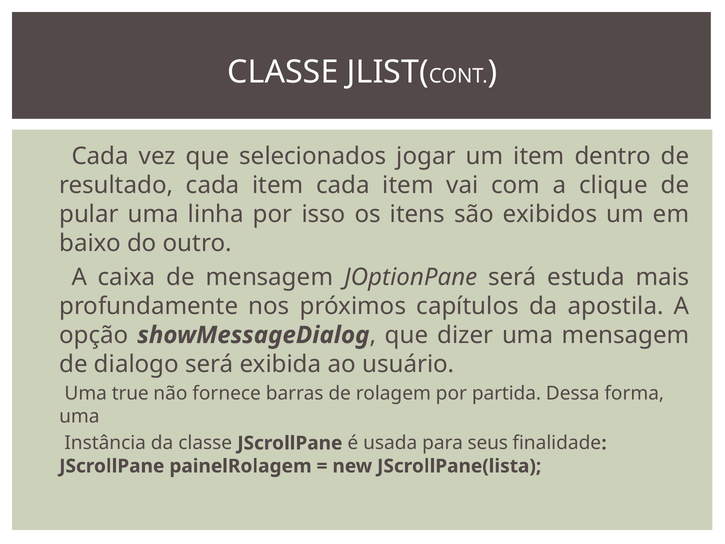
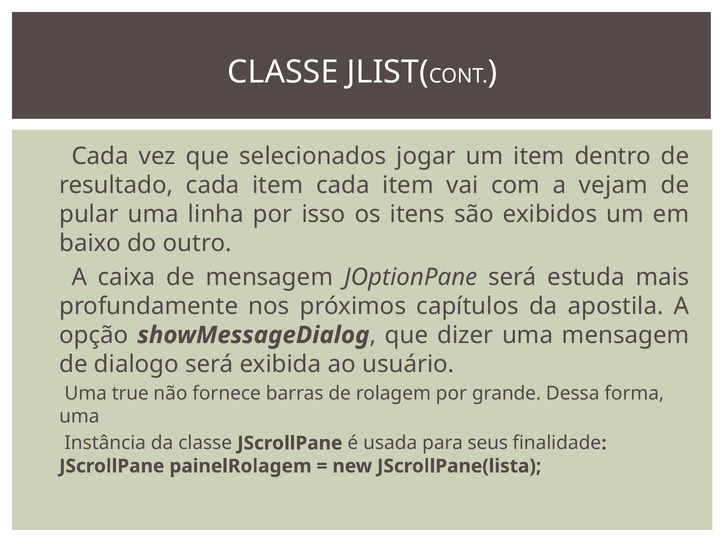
clique: clique -> vejam
partida: partida -> grande
